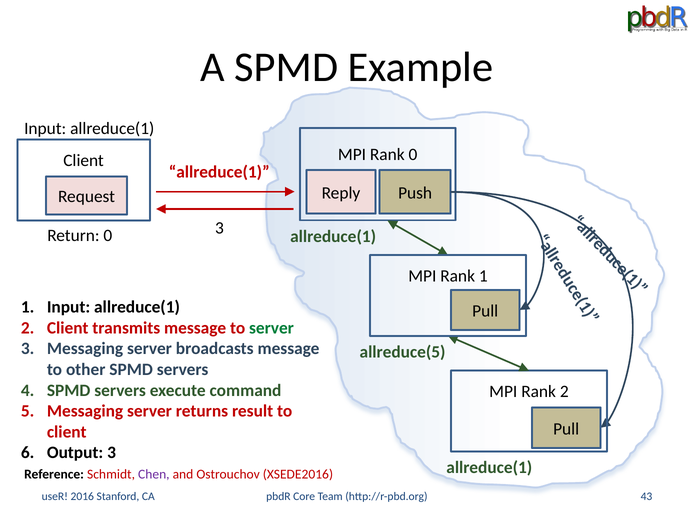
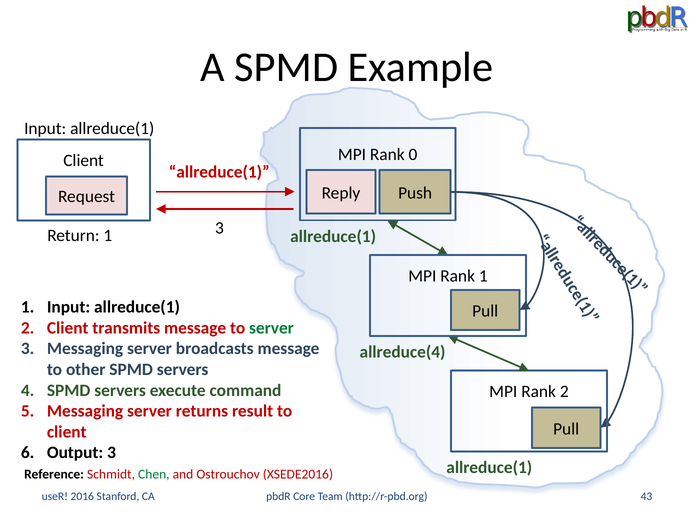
Return 0: 0 -> 1
allreduce(5: allreduce(5 -> allreduce(4
Chen colour: purple -> green
